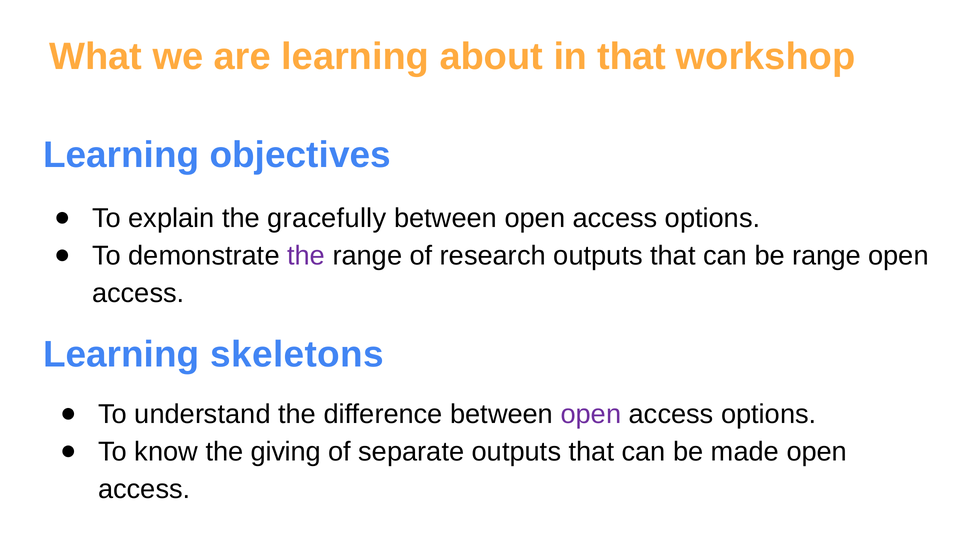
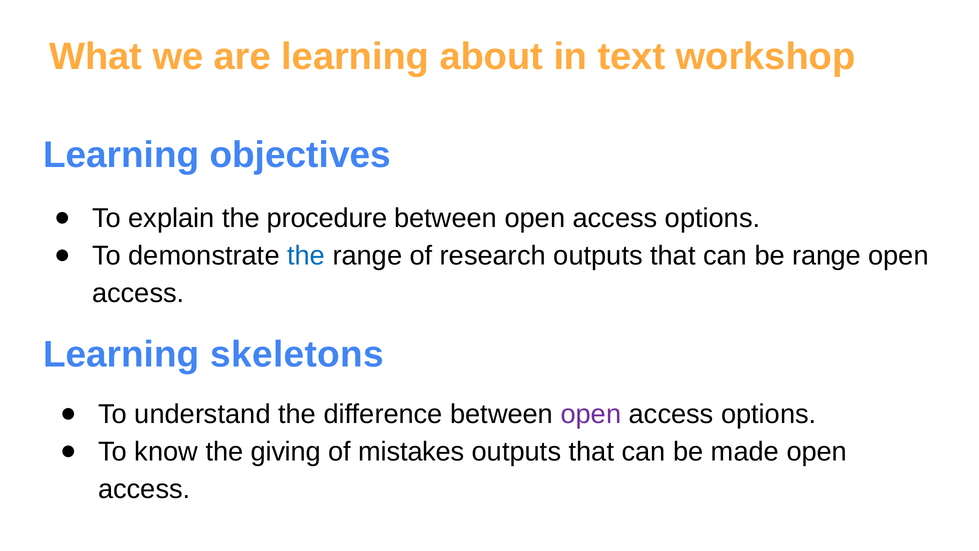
in that: that -> text
gracefully: gracefully -> procedure
the at (306, 256) colour: purple -> blue
separate: separate -> mistakes
